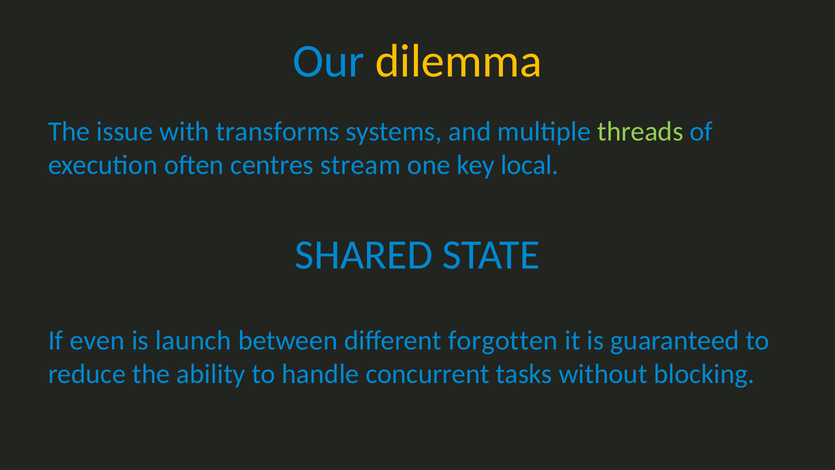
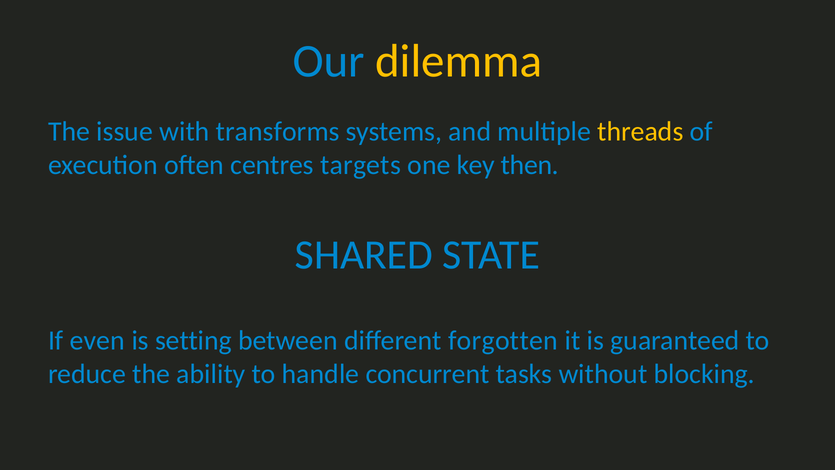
threads colour: light green -> yellow
stream: stream -> targets
local: local -> then
launch: launch -> setting
